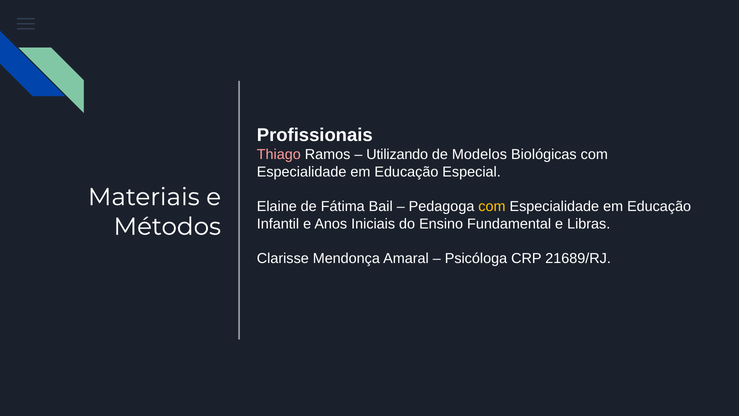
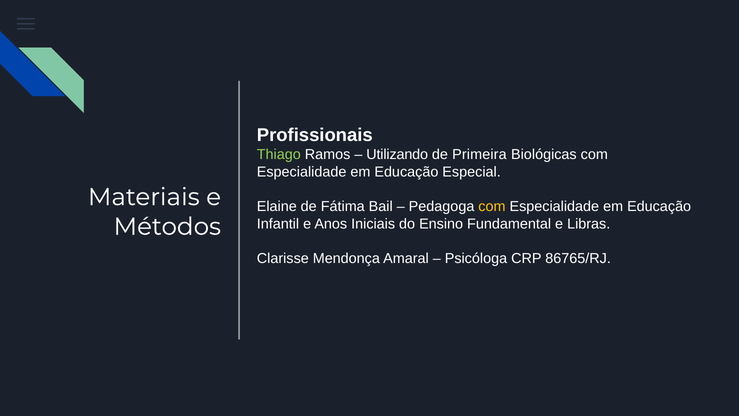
Thiago colour: pink -> light green
Modelos: Modelos -> Primeira
21689/RJ: 21689/RJ -> 86765/RJ
